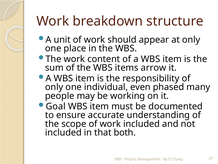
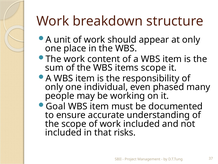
items arrow: arrow -> scope
both: both -> risks
